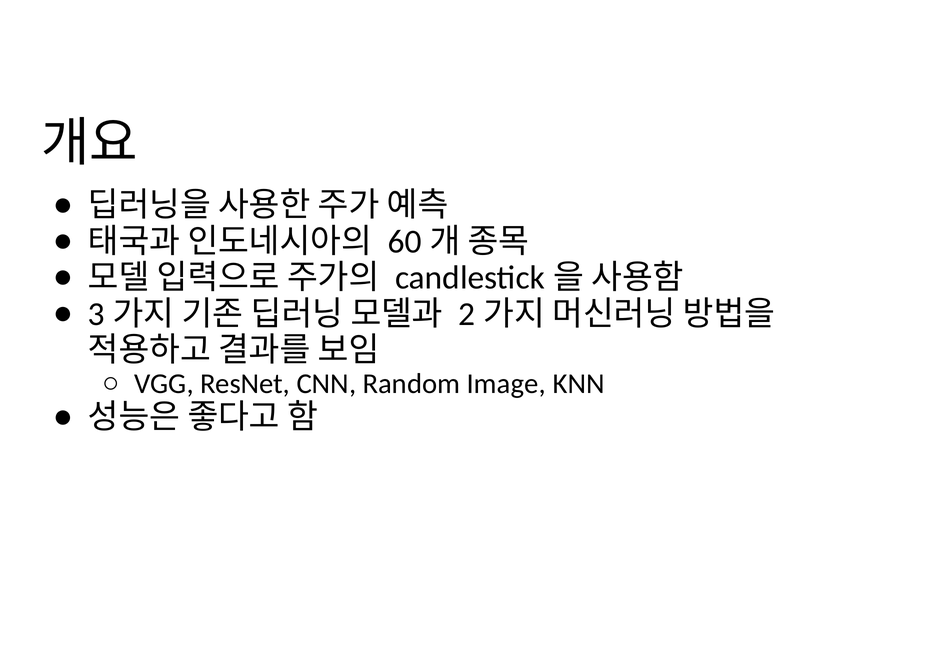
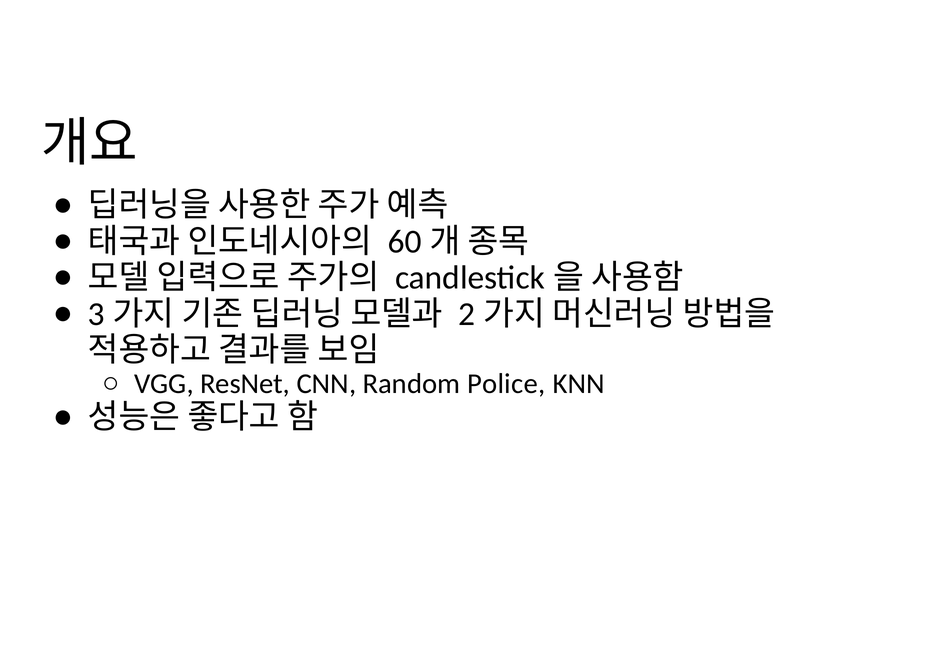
Image: Image -> Police
